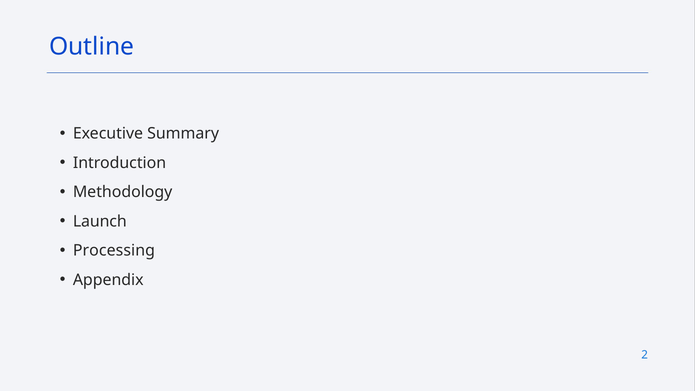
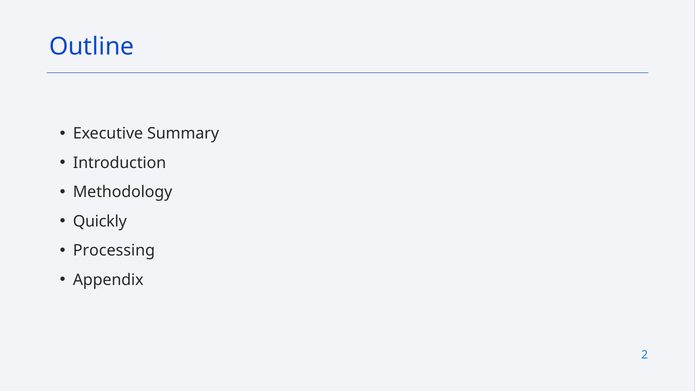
Launch: Launch -> Quickly
